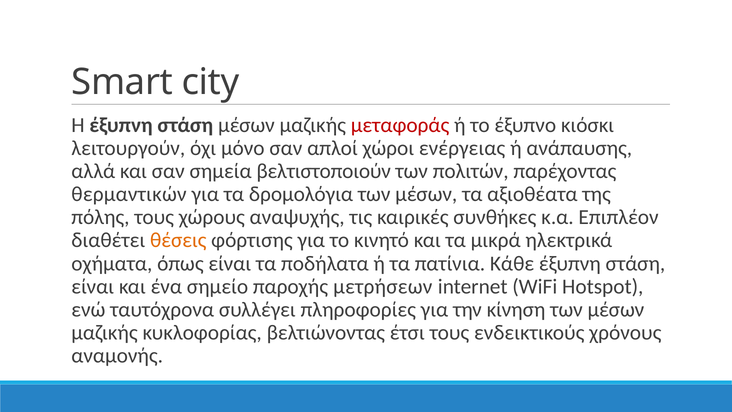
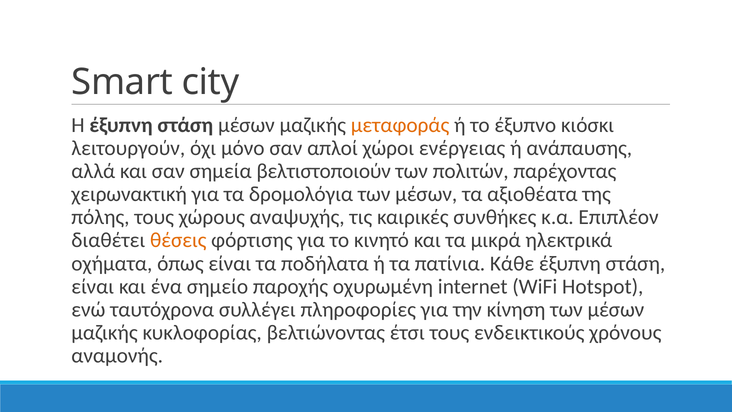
μεταφοράς colour: red -> orange
θερμαντικών: θερμαντικών -> χειρωνακτική
μετρήσεων: μετρήσεων -> οχυρωμένη
